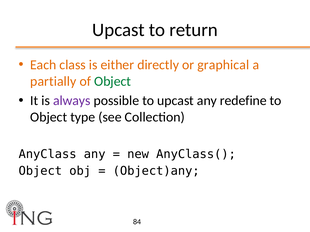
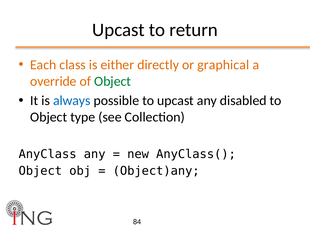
partially: partially -> override
always colour: purple -> blue
redefine: redefine -> disabled
